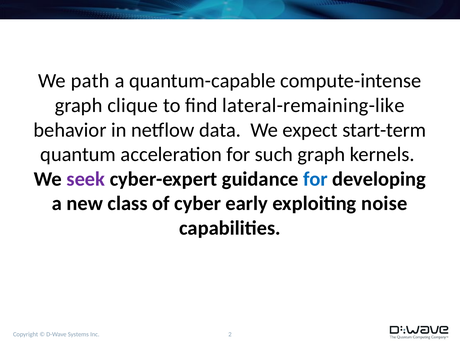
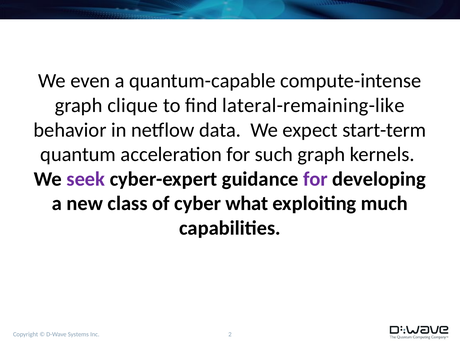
path: path -> even
for at (315, 179) colour: blue -> purple
early: early -> what
noise: noise -> much
